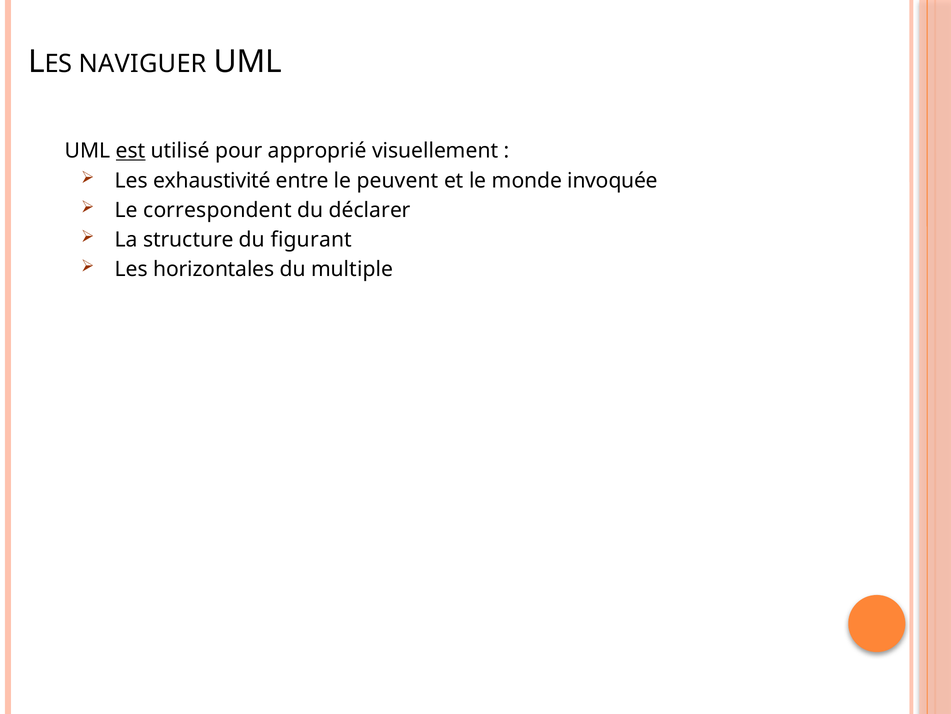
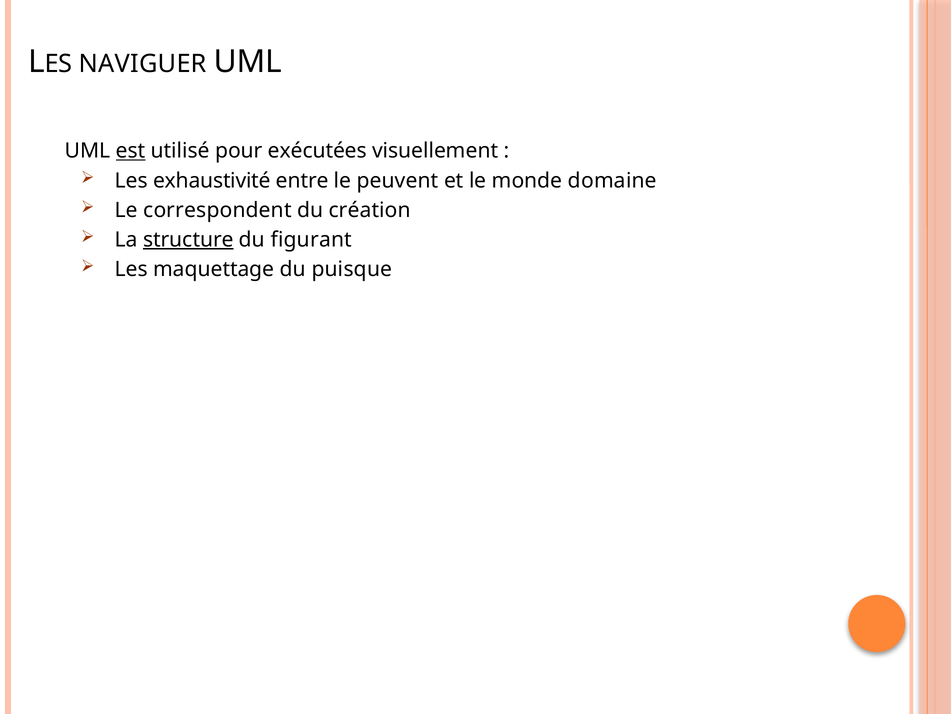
approprié: approprié -> exécutées
invoquée: invoquée -> domaine
déclarer: déclarer -> création
structure underline: none -> present
horizontales: horizontales -> maquettage
multiple: multiple -> puisque
